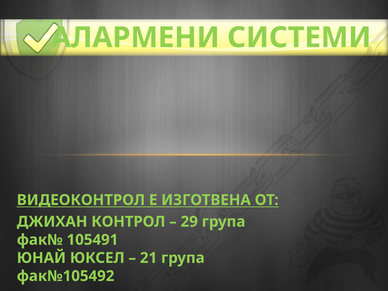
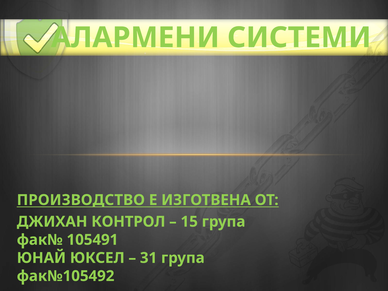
ВИДЕОКОНТРОЛ: ВИДЕОКОНТРОЛ -> ПРОИЗВОДСТВО
29: 29 -> 15
21: 21 -> 31
